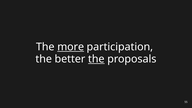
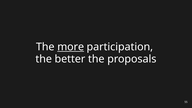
the at (96, 59) underline: present -> none
